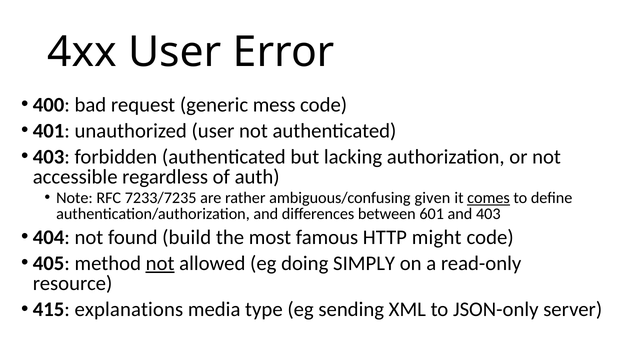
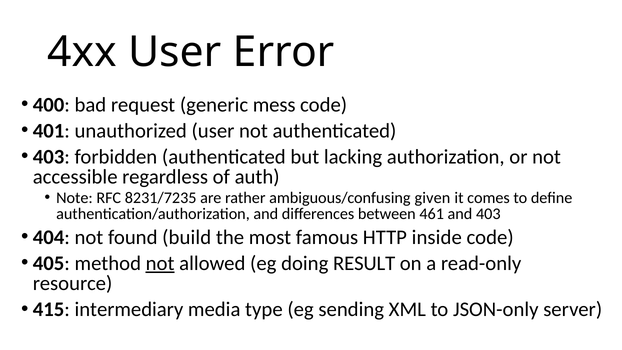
7233/7235: 7233/7235 -> 8231/7235
comes underline: present -> none
601: 601 -> 461
might: might -> inside
SIMPLY: SIMPLY -> RESULT
explanations: explanations -> intermediary
